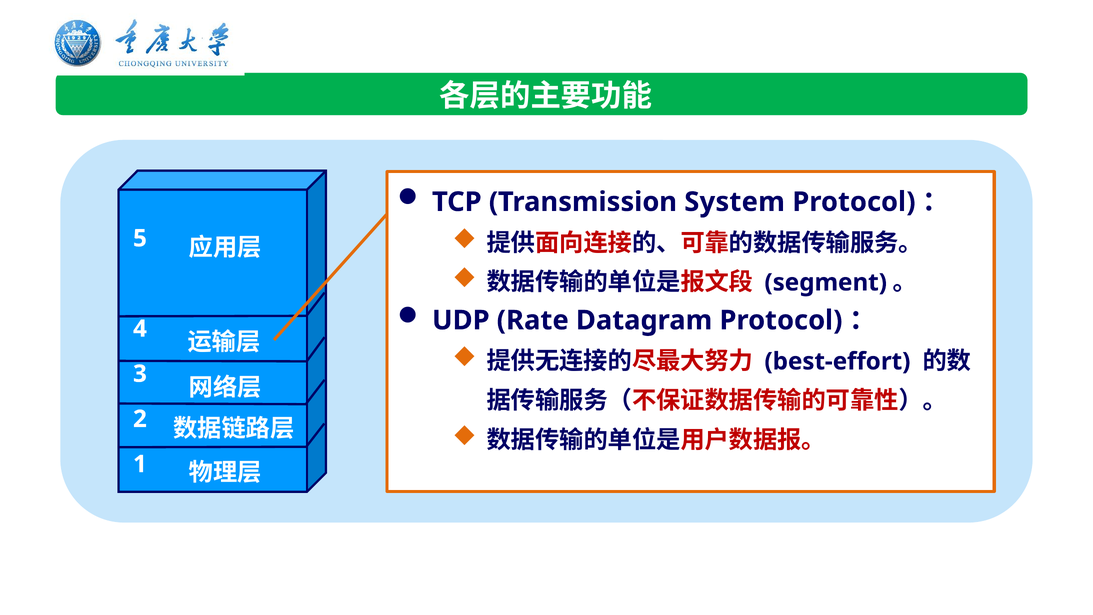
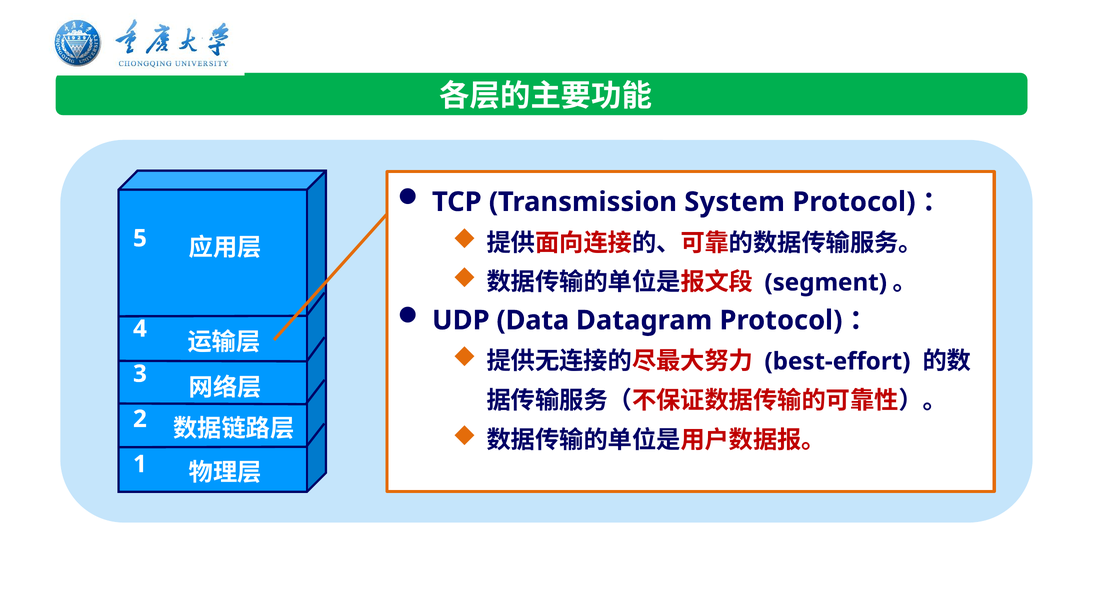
Rate: Rate -> Data
